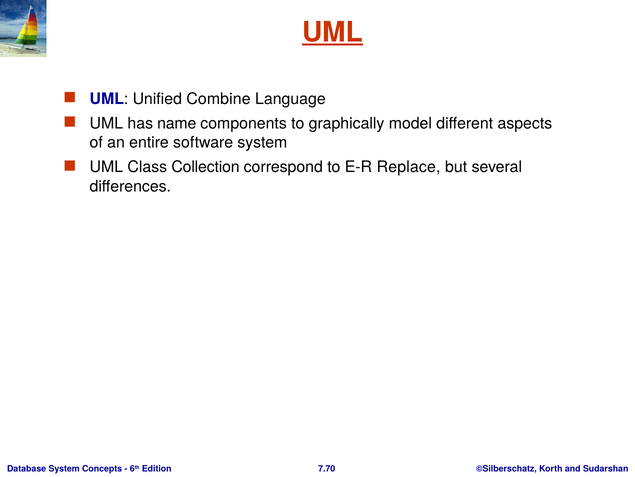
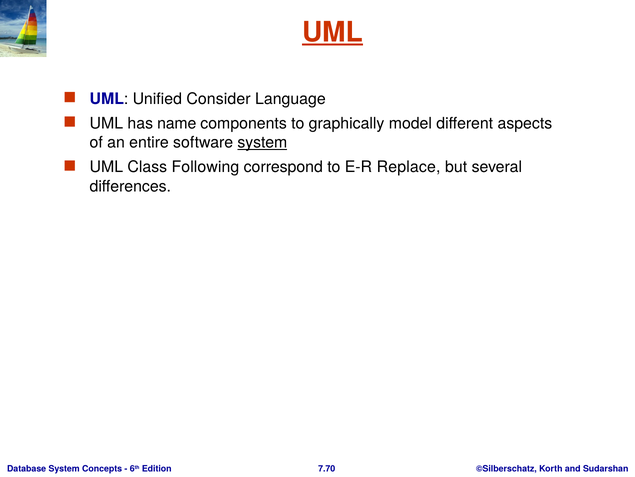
Combine: Combine -> Consider
system at (262, 142) underline: none -> present
Collection: Collection -> Following
